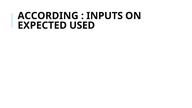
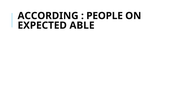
INPUTS: INPUTS -> PEOPLE
USED: USED -> ABLE
